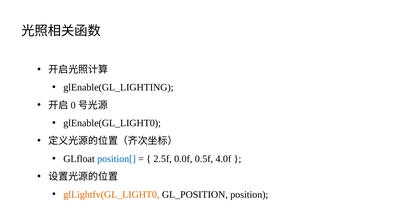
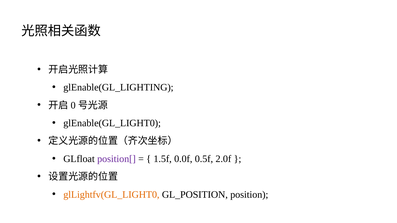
position[ colour: blue -> purple
2.5f: 2.5f -> 1.5f
4.0f: 4.0f -> 2.0f
